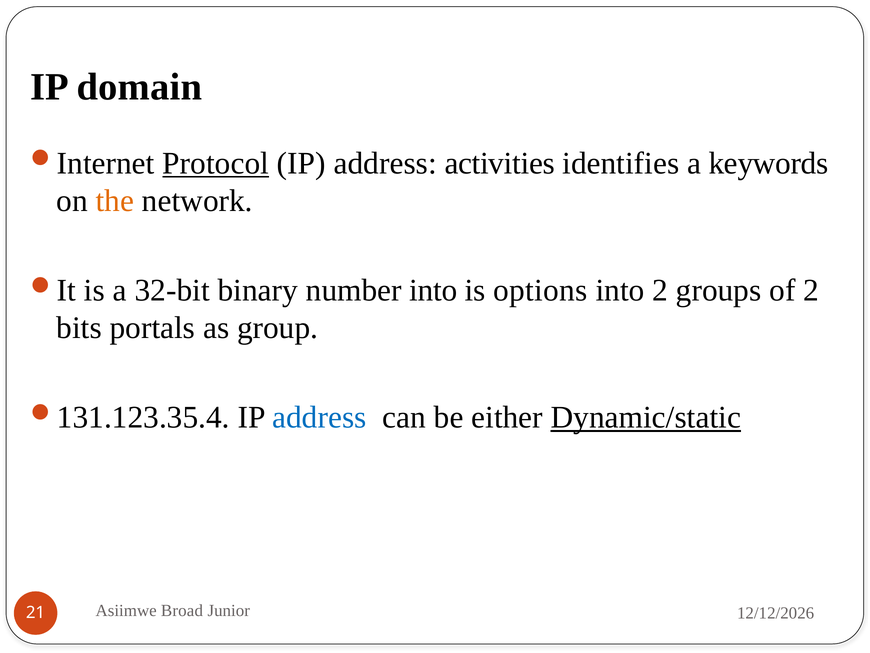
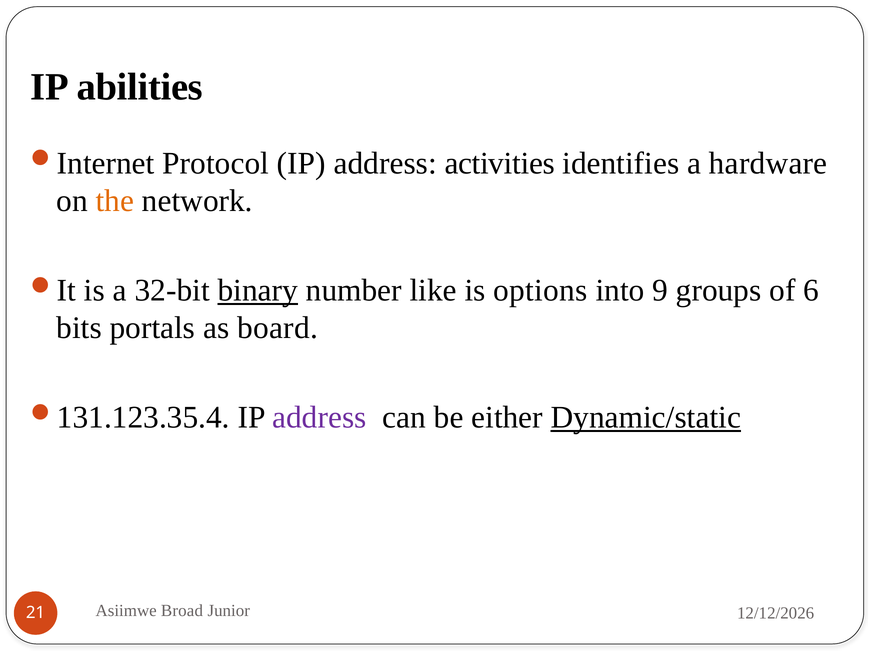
domain: domain -> abilities
Protocol underline: present -> none
keywords: keywords -> hardware
binary underline: none -> present
number into: into -> like
into 2: 2 -> 9
of 2: 2 -> 6
group: group -> board
address at (319, 417) colour: blue -> purple
